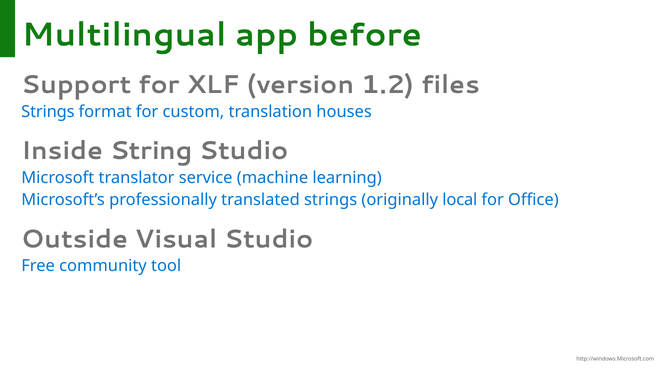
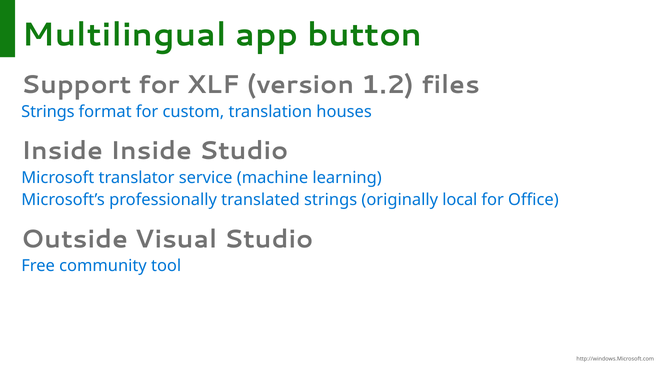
before: before -> button
Inside String: String -> Inside
